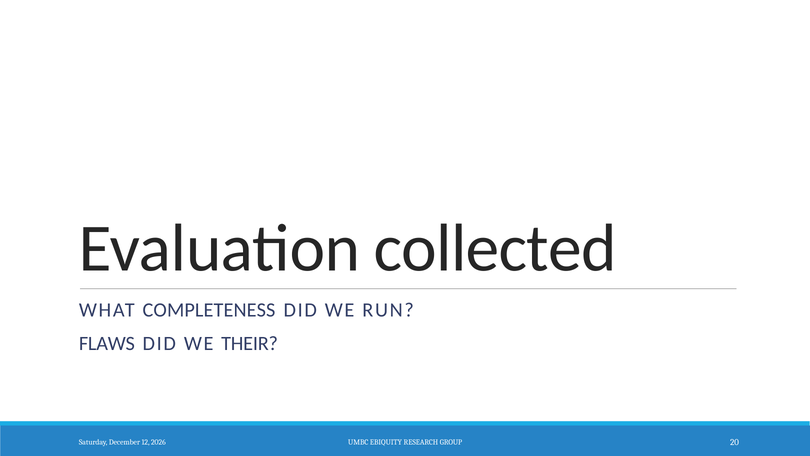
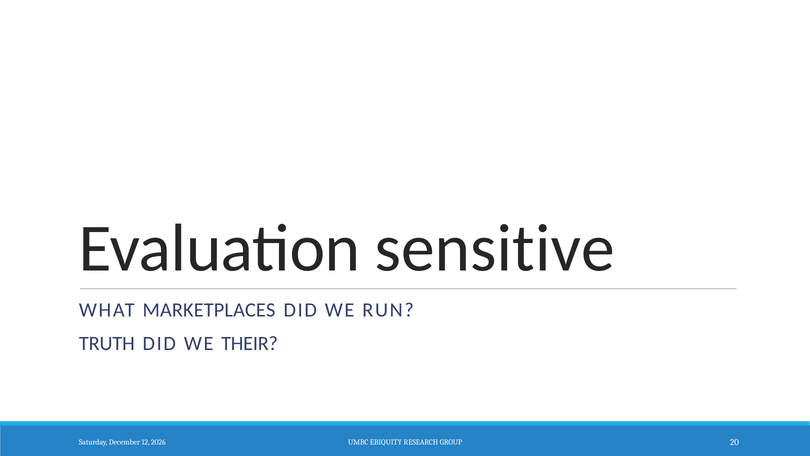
collected: collected -> sensitive
COMPLETENESS: COMPLETENESS -> MARKETPLACES
FLAWS: FLAWS -> TRUTH
